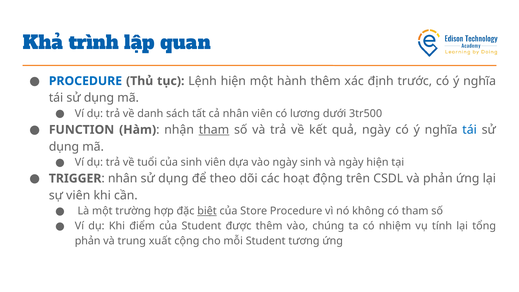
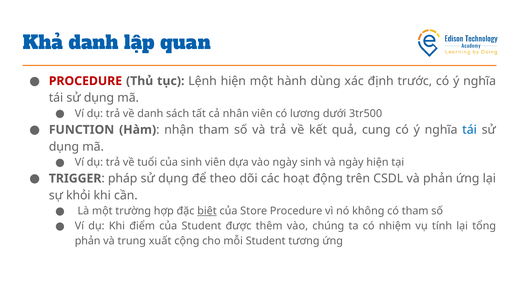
Khả trình: trình -> danh
PROCEDURE colour: blue -> red
hành thêm: thêm -> dùng
tham at (214, 130) underline: present -> none
quả ngày: ngày -> cung
TRIGGER nhân: nhân -> pháp
sự viên: viên -> khỏi
